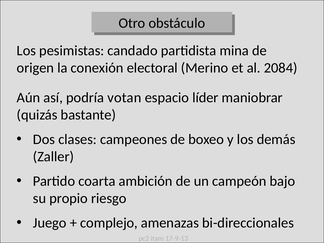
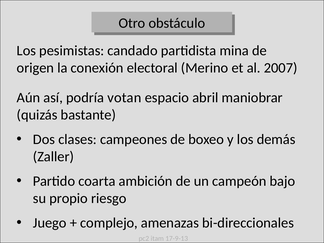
2084: 2084 -> 2007
líder: líder -> abril
